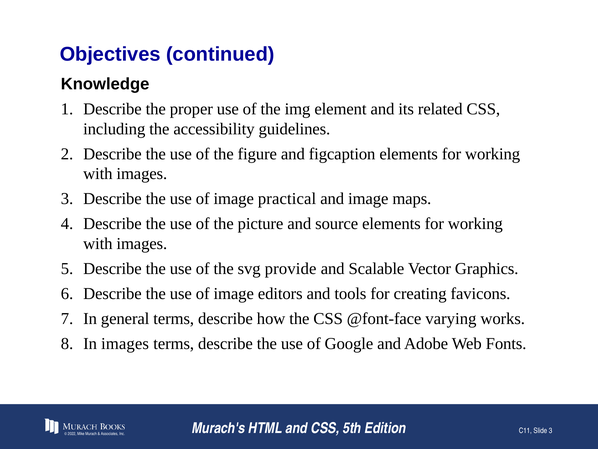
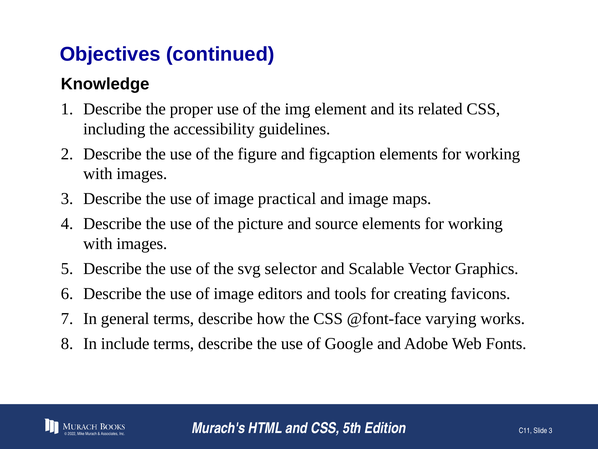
provide: provide -> selector
In images: images -> include
